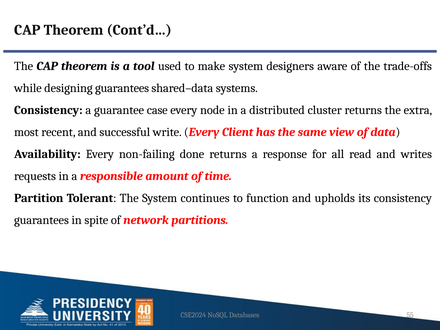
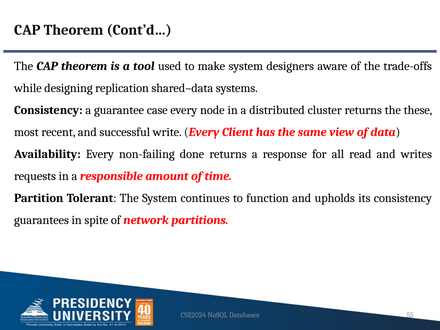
designing guarantees: guarantees -> replication
extra: extra -> these
